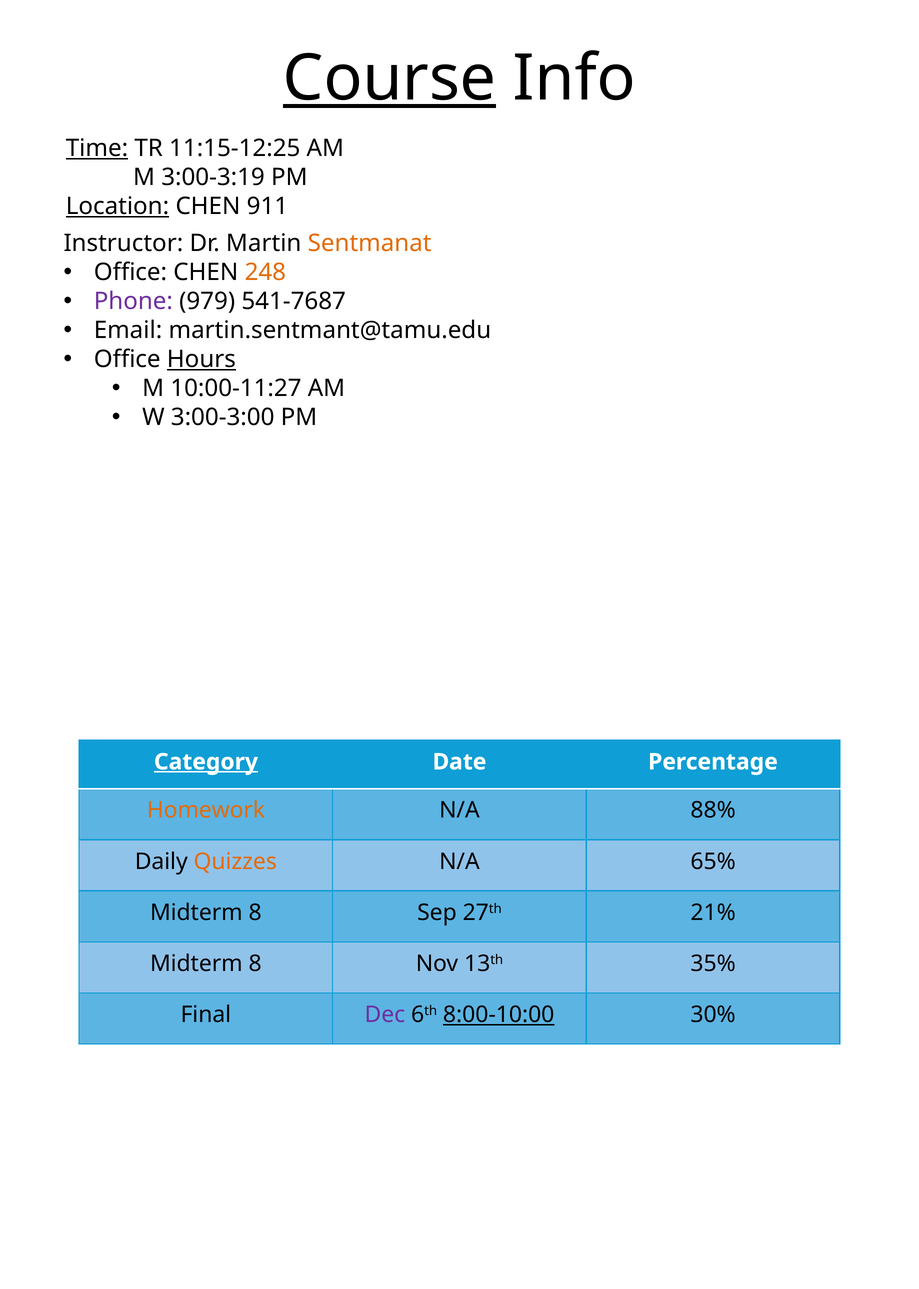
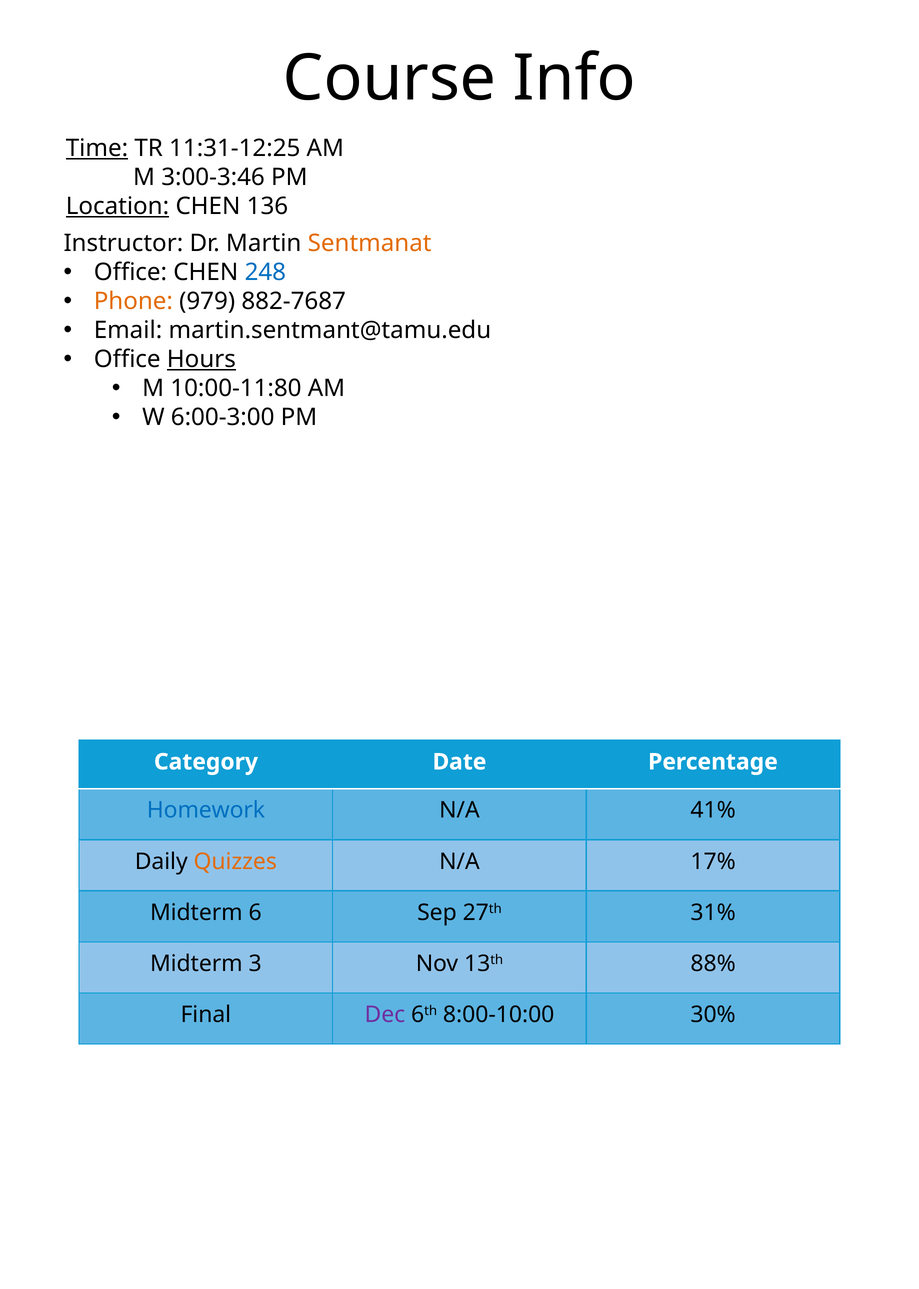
Course underline: present -> none
11:15-12:25: 11:15-12:25 -> 11:31-12:25
3:00-3:19: 3:00-3:19 -> 3:00-3:46
911: 911 -> 136
248 colour: orange -> blue
Phone colour: purple -> orange
541-7687: 541-7687 -> 882-7687
10:00-11:27: 10:00-11:27 -> 10:00-11:80
3:00-3:00: 3:00-3:00 -> 6:00-3:00
Category underline: present -> none
Homework colour: orange -> blue
88%: 88% -> 41%
65%: 65% -> 17%
8 at (255, 913): 8 -> 6
21%: 21% -> 31%
8 at (255, 964): 8 -> 3
35%: 35% -> 88%
8:00-10:00 underline: present -> none
